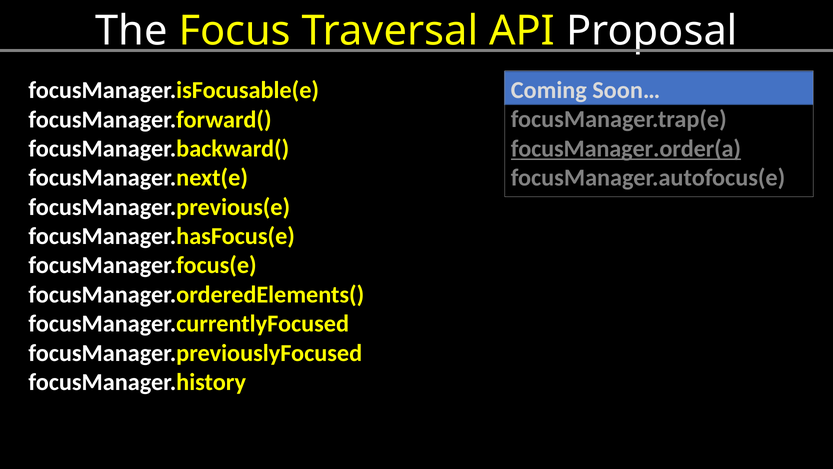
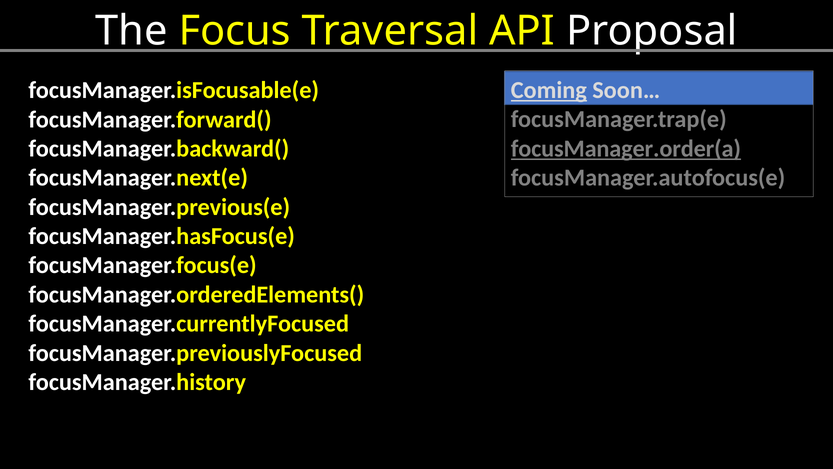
Coming underline: none -> present
